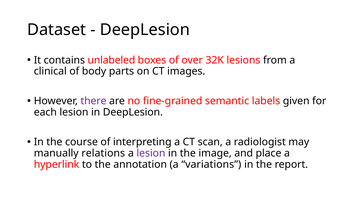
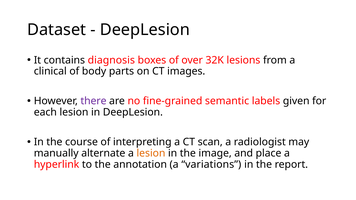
unlabeled: unlabeled -> diagnosis
relations: relations -> alternate
lesion at (151, 153) colour: purple -> orange
